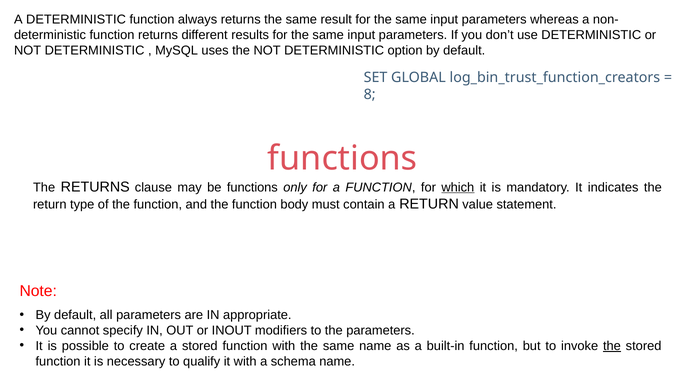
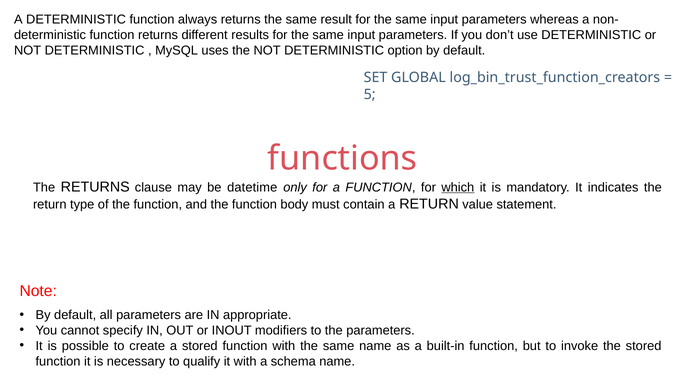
8: 8 -> 5
be functions: functions -> datetime
the at (612, 345) underline: present -> none
